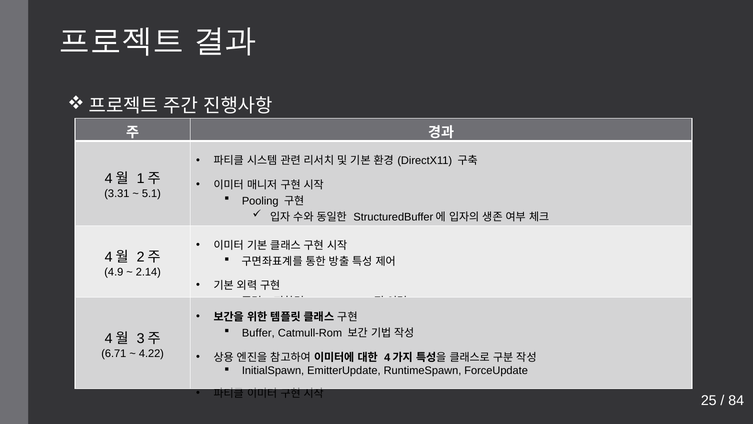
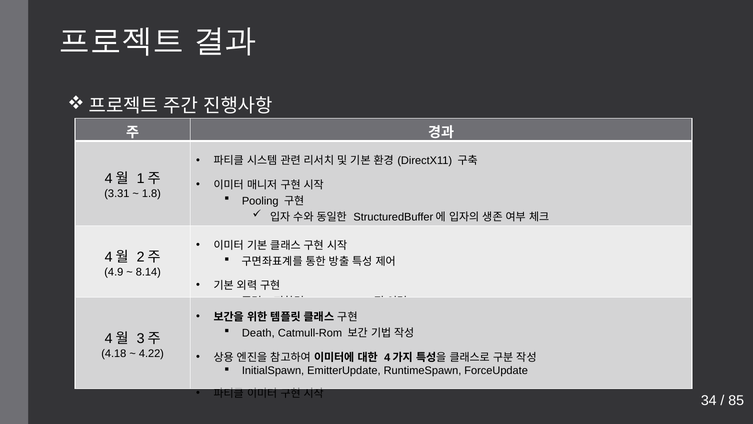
5.1: 5.1 -> 1.8
2.14: 2.14 -> 8.14
Buffer: Buffer -> Death
6.71: 6.71 -> 4.18
25: 25 -> 34
84: 84 -> 85
